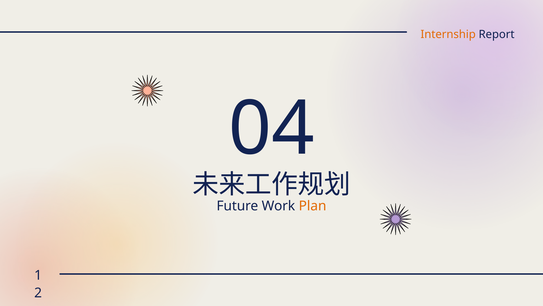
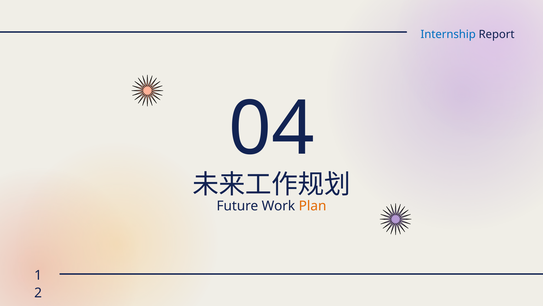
Internship colour: orange -> blue
